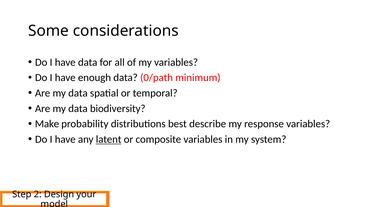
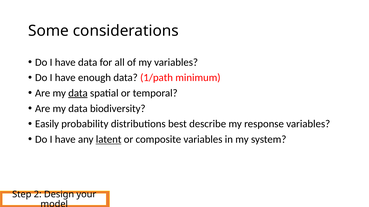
0/path: 0/path -> 1/path
data at (78, 93) underline: none -> present
Make: Make -> Easily
